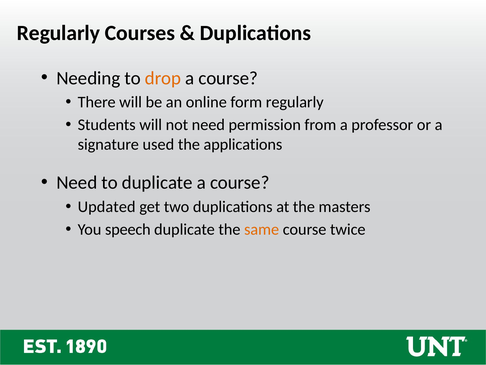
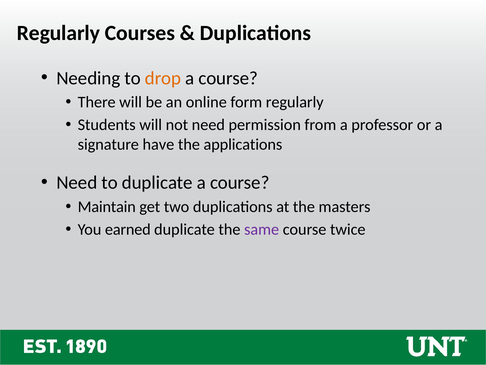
used: used -> have
Updated: Updated -> Maintain
speech: speech -> earned
same colour: orange -> purple
